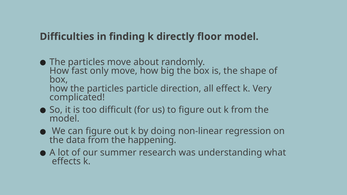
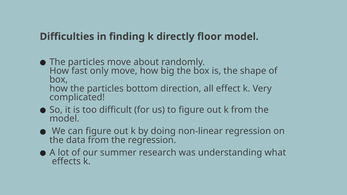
particle: particle -> bottom
the happening: happening -> regression
